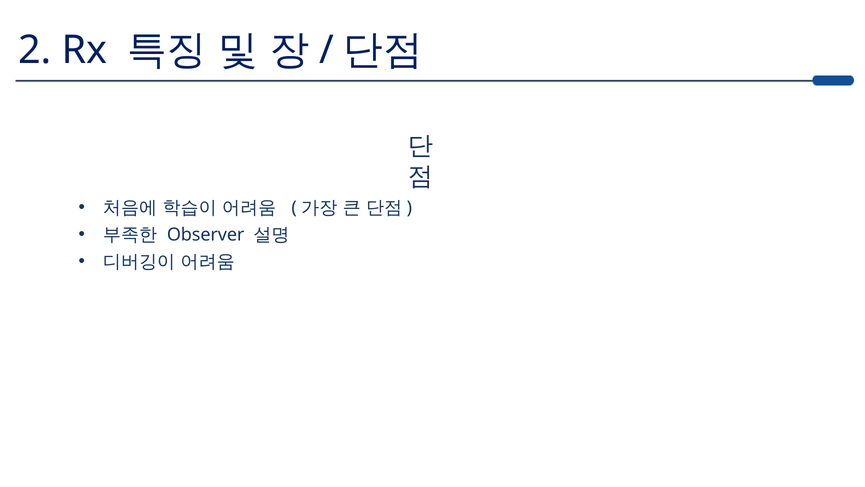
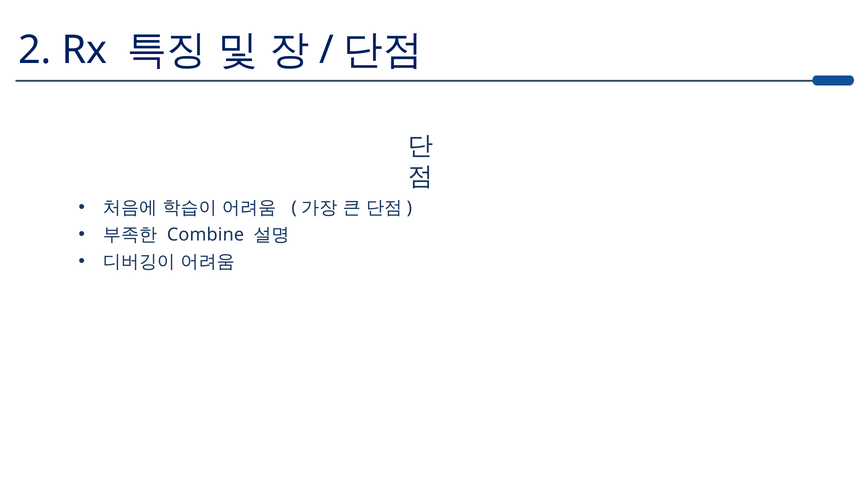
Observer: Observer -> Combine
